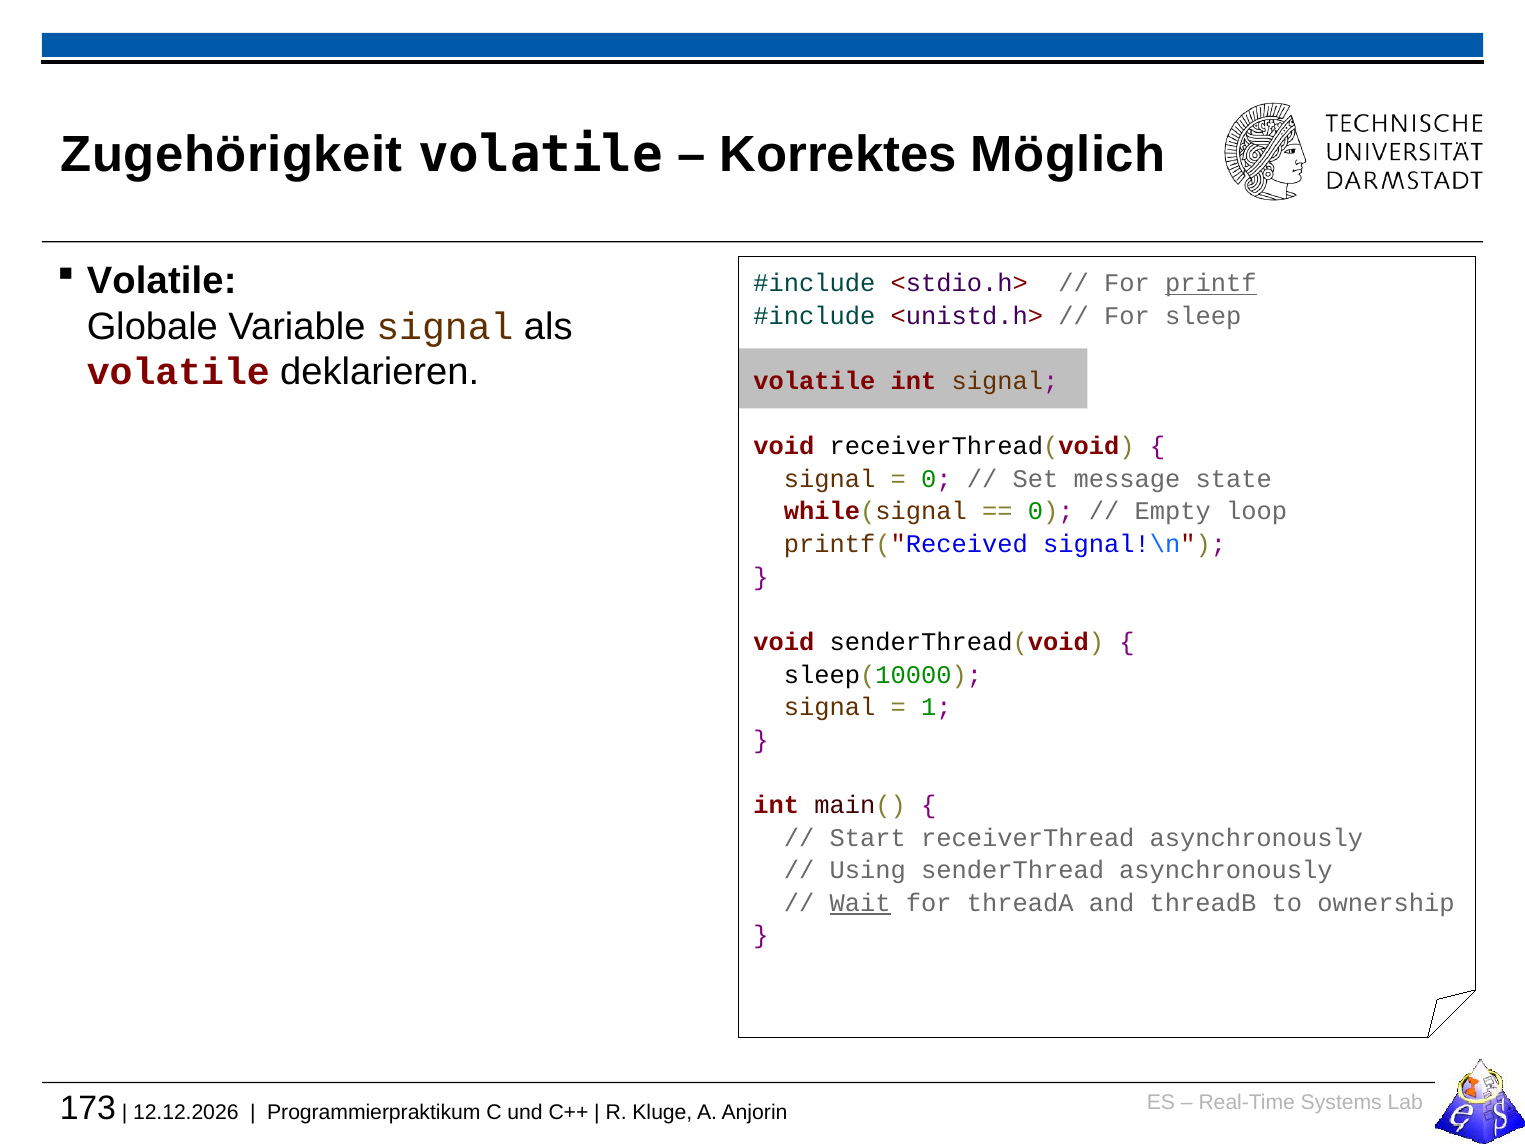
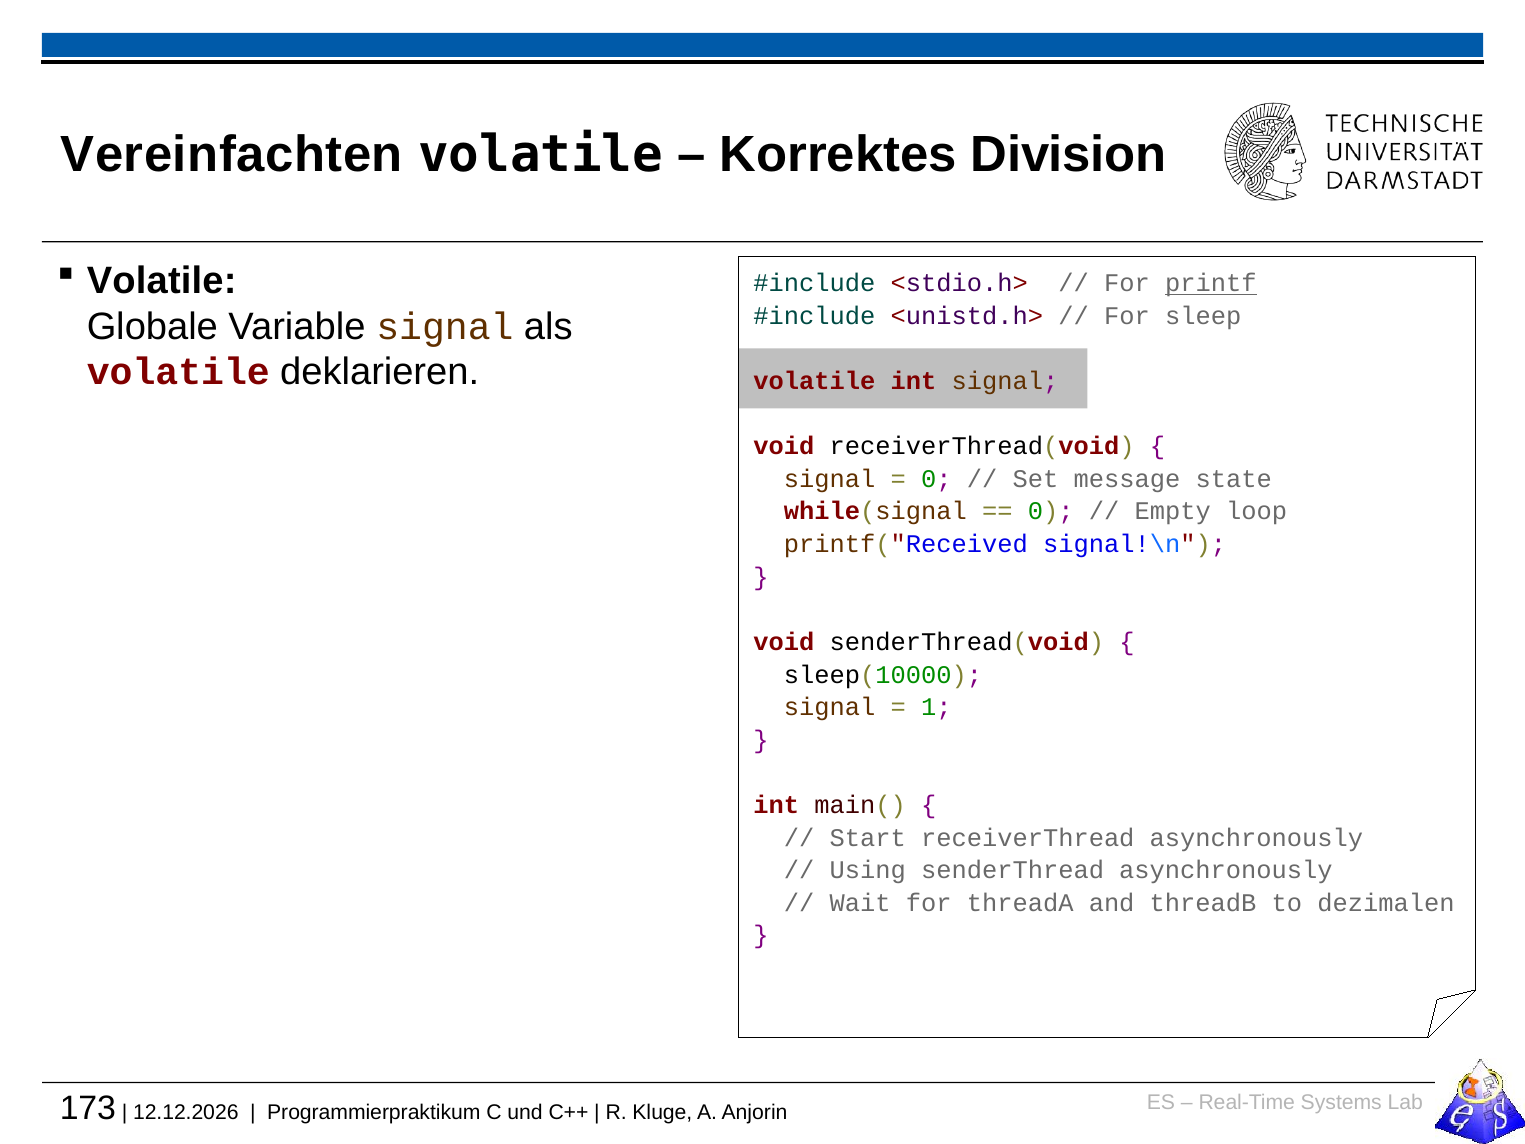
Zugehörigkeit: Zugehörigkeit -> Vereinfachten
Möglich: Möglich -> Division
Wait underline: present -> none
ownership: ownership -> dezimalen
